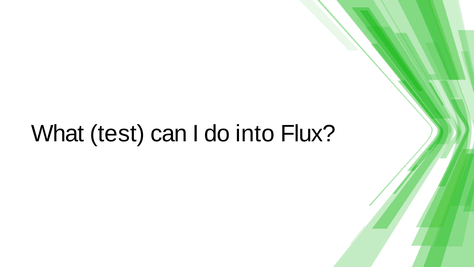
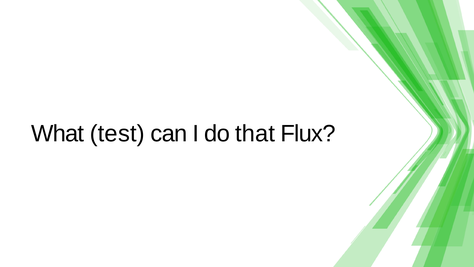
into: into -> that
